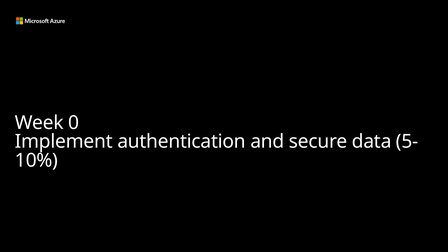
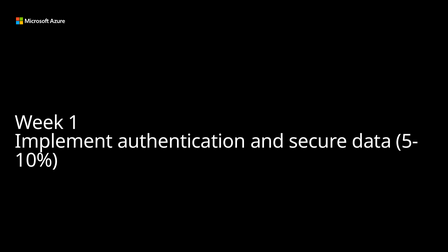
0: 0 -> 1
